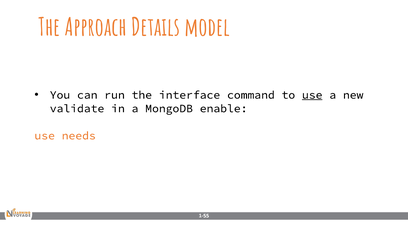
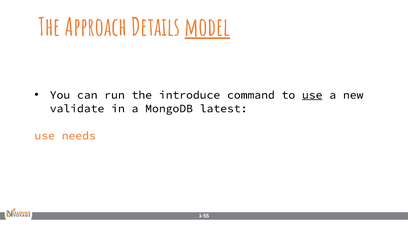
model underline: none -> present
interface: interface -> introduce
enable: enable -> latest
